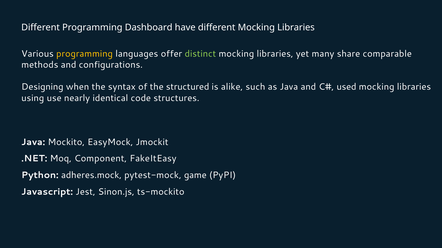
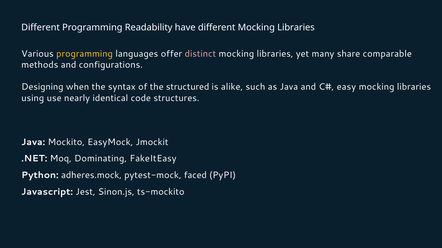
Dashboard: Dashboard -> Readability
distinct colour: light green -> pink
used: used -> easy
Component: Component -> Dominating
game: game -> faced
